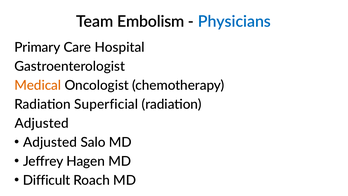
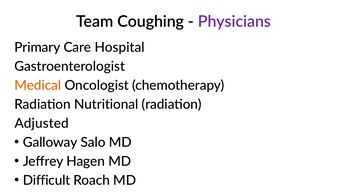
Embolism: Embolism -> Coughing
Physicians colour: blue -> purple
Superficial: Superficial -> Nutritional
Adjusted at (50, 142): Adjusted -> Galloway
